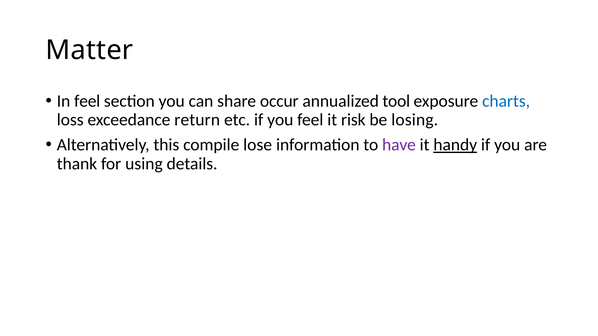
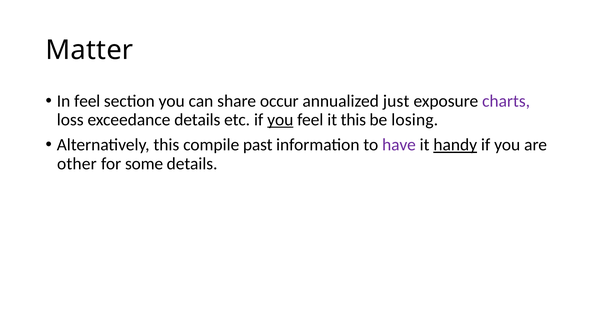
tool: tool -> just
charts colour: blue -> purple
exceedance return: return -> details
you at (280, 120) underline: none -> present
it risk: risk -> this
lose: lose -> past
thank: thank -> other
using: using -> some
